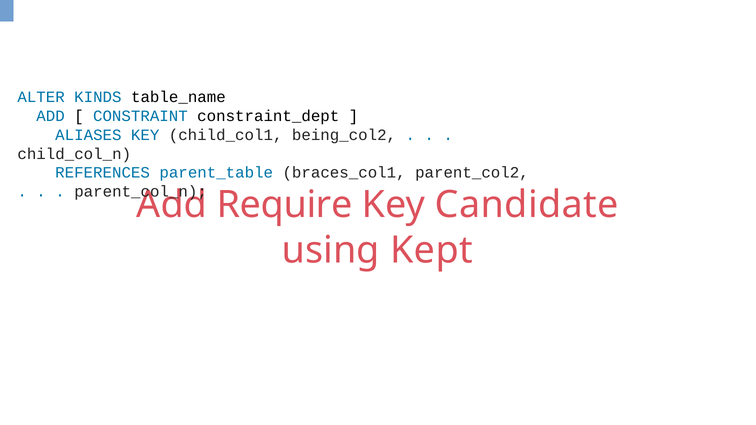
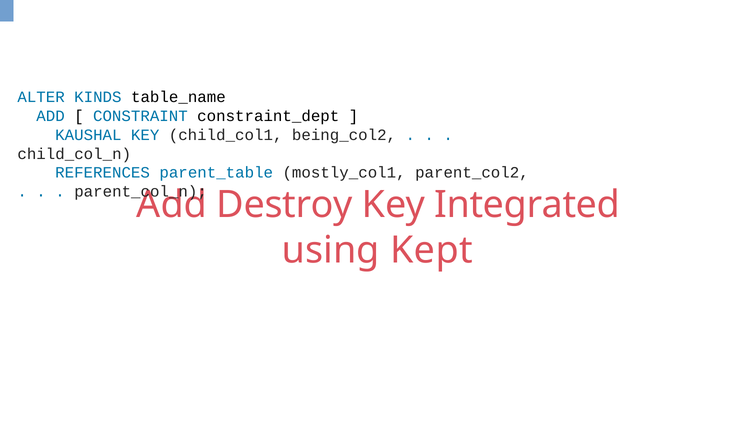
ALIASES: ALIASES -> KAUSHAL
braces_col1: braces_col1 -> mostly_col1
Require: Require -> Destroy
Candidate: Candidate -> Integrated
